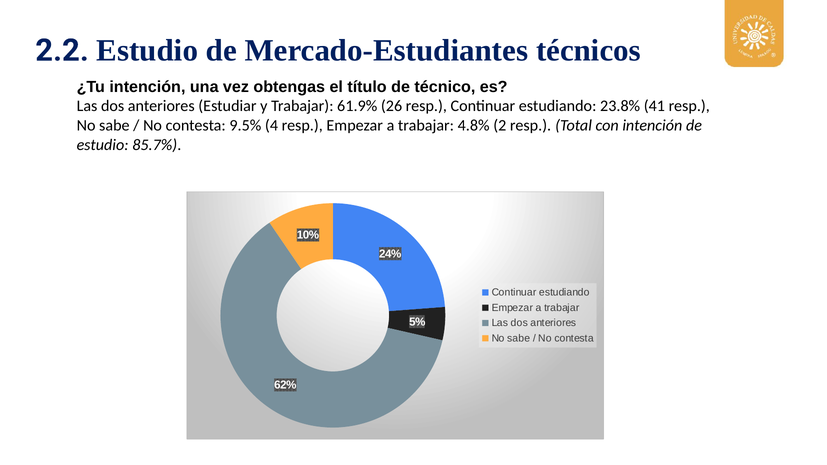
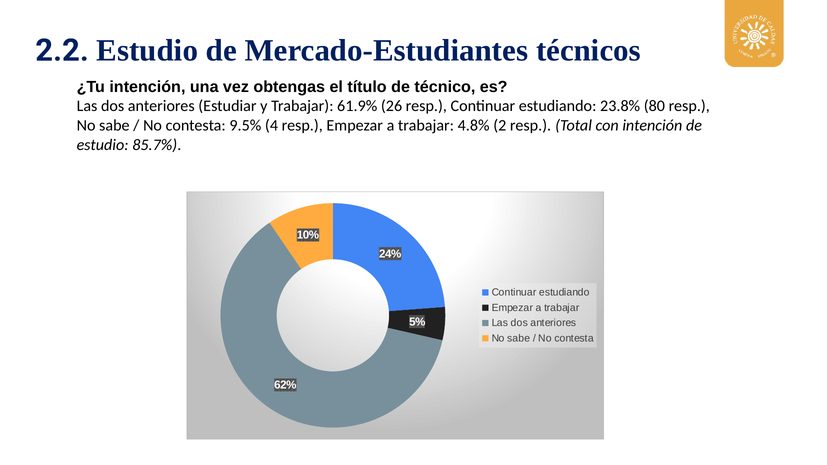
41: 41 -> 80
